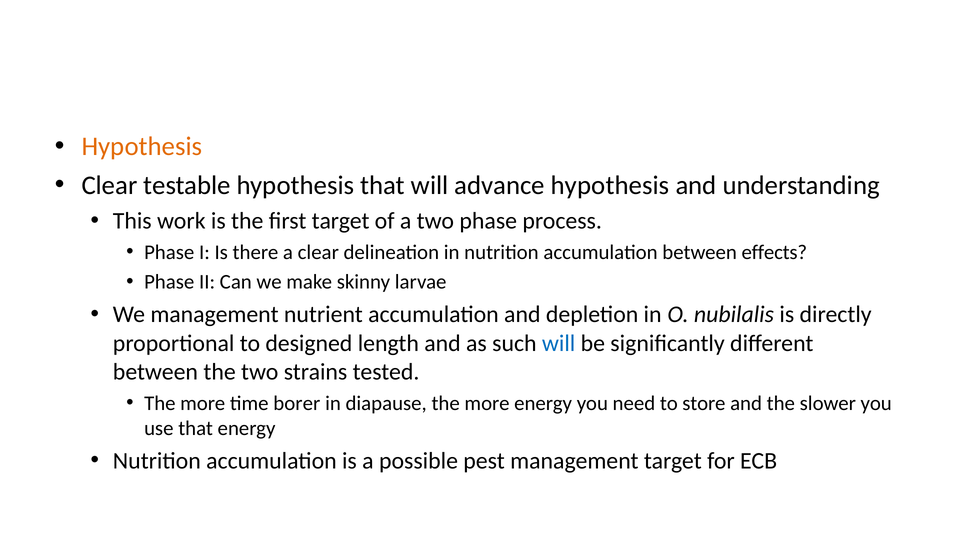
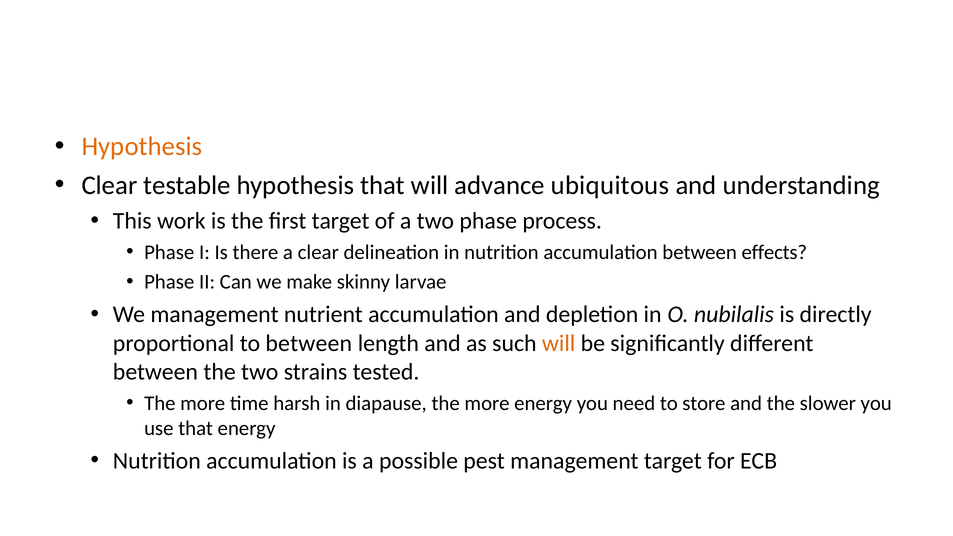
advance hypothesis: hypothesis -> ubiquitous
to designed: designed -> between
will at (559, 343) colour: blue -> orange
borer: borer -> harsh
